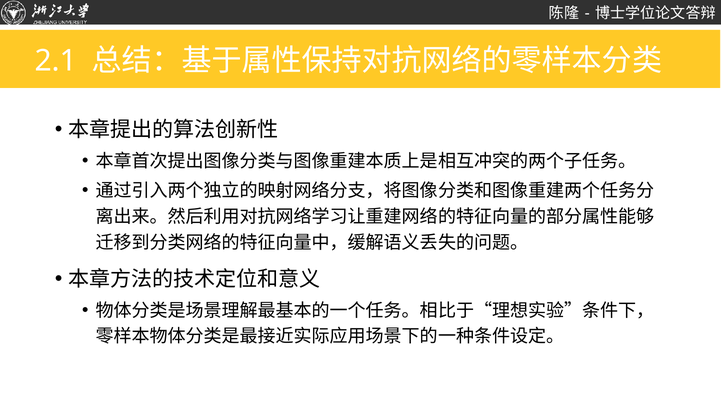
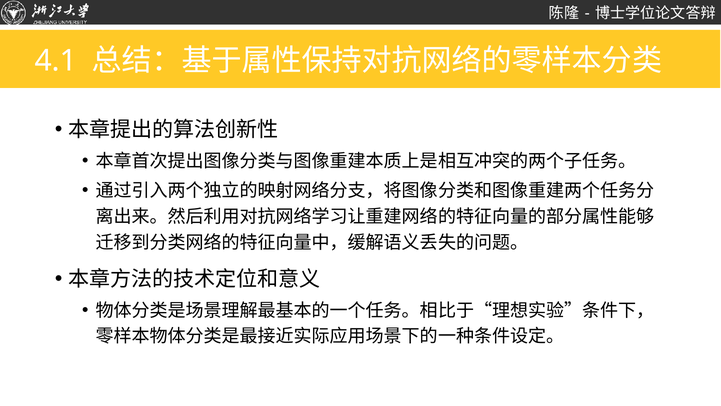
2.1: 2.1 -> 4.1
